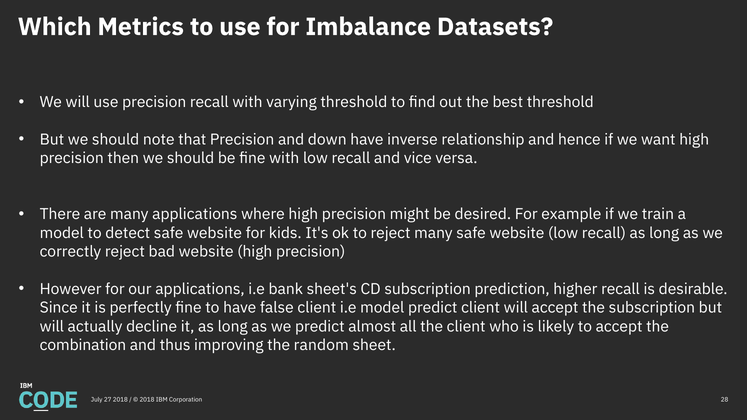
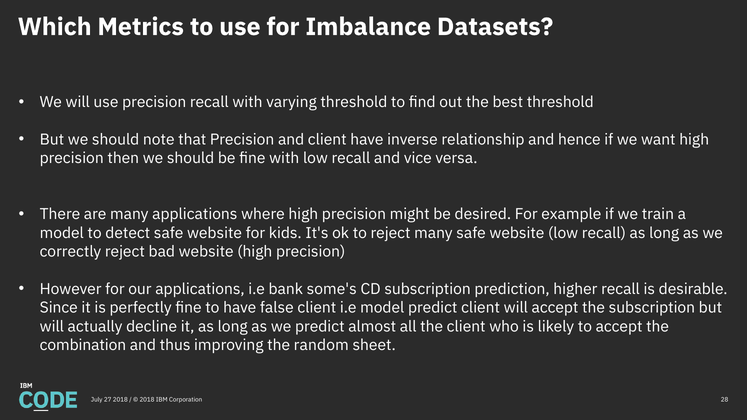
and down: down -> client
sheet's: sheet's -> some's
